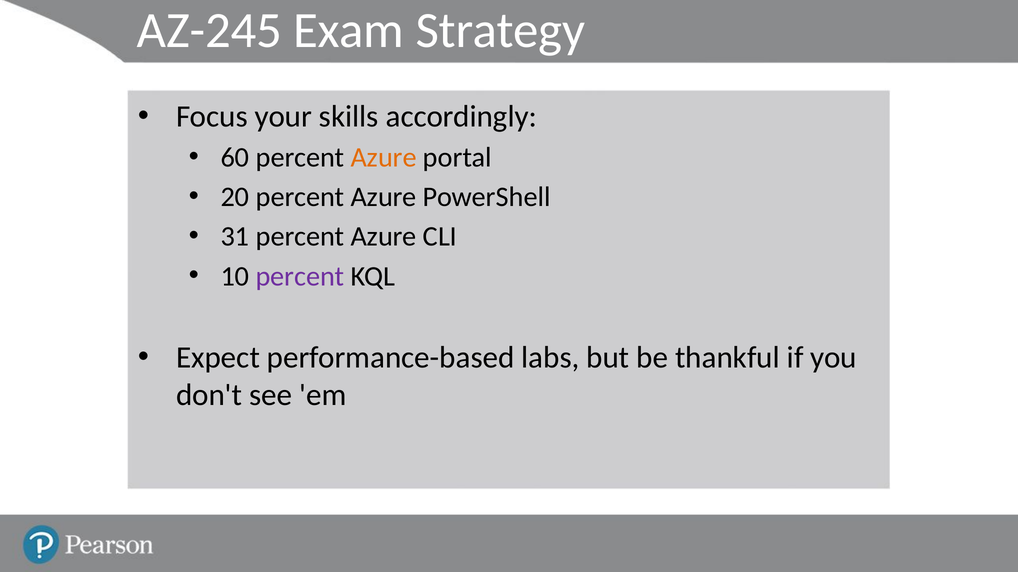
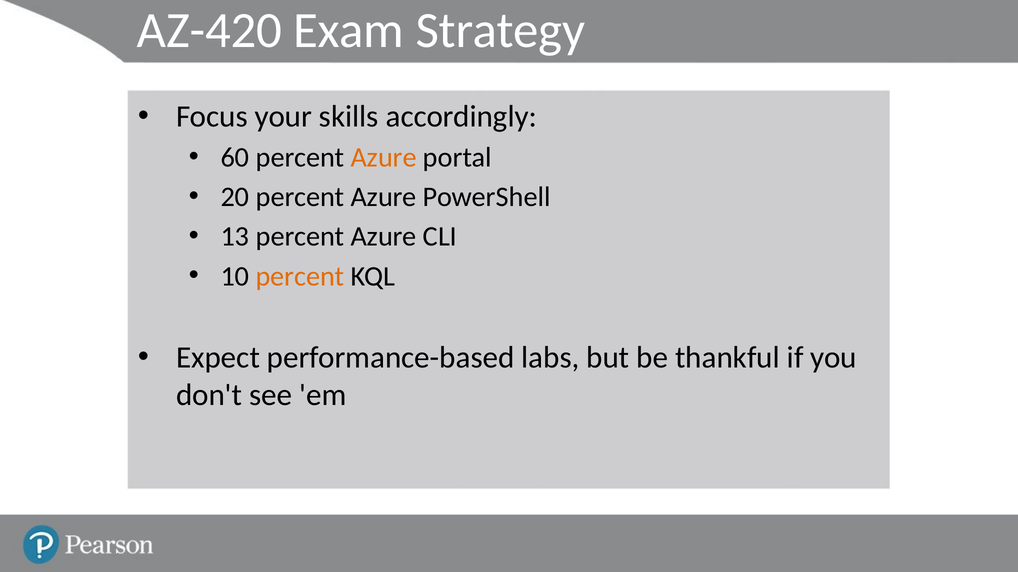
AZ-245: AZ-245 -> AZ-420
31: 31 -> 13
percent at (300, 277) colour: purple -> orange
